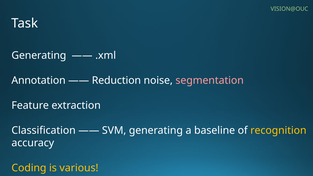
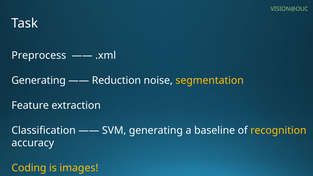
Generating at (39, 55): Generating -> Preprocess
Annotation at (39, 80): Annotation -> Generating
segmentation colour: pink -> yellow
various: various -> images
